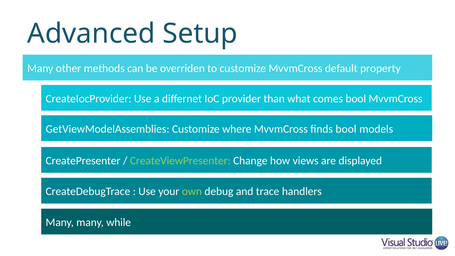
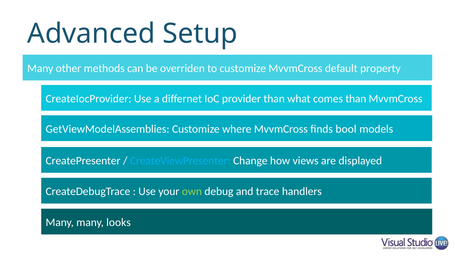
comes bool: bool -> than
CreateViewPresenter colour: light green -> light blue
while: while -> looks
